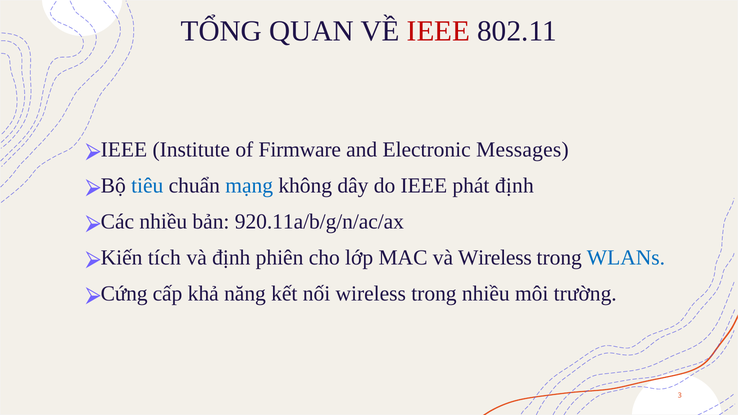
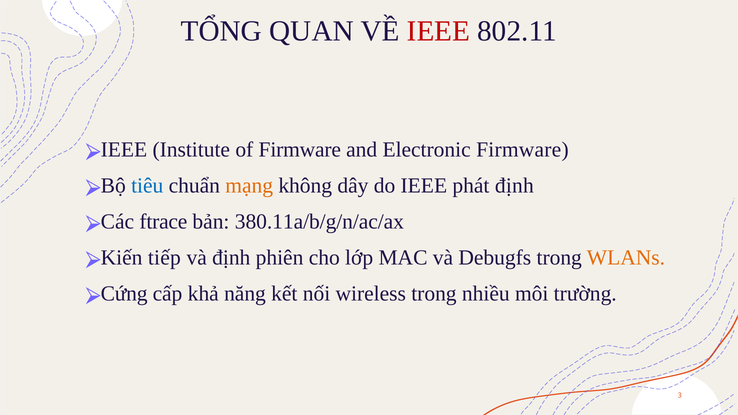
Electronic Messages: Messages -> Firmware
mạng colour: blue -> orange
Các nhiều: nhiều -> ftrace
920.11a/b/g/n/ac/ax: 920.11a/b/g/n/ac/ax -> 380.11a/b/g/n/ac/ax
tích: tích -> tiếp
và Wireless: Wireless -> Debugfs
WLANs colour: blue -> orange
